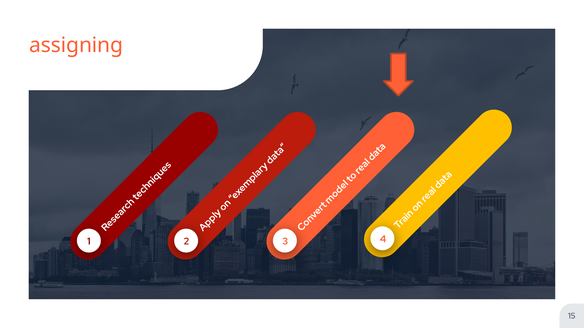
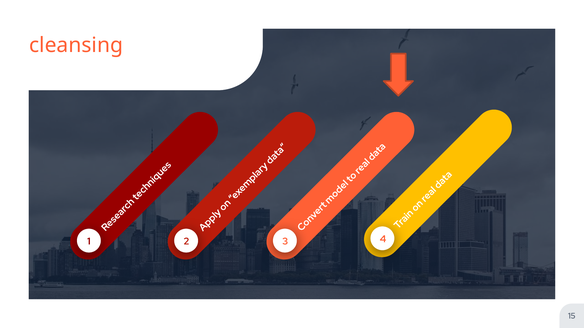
assigning: assigning -> cleansing
